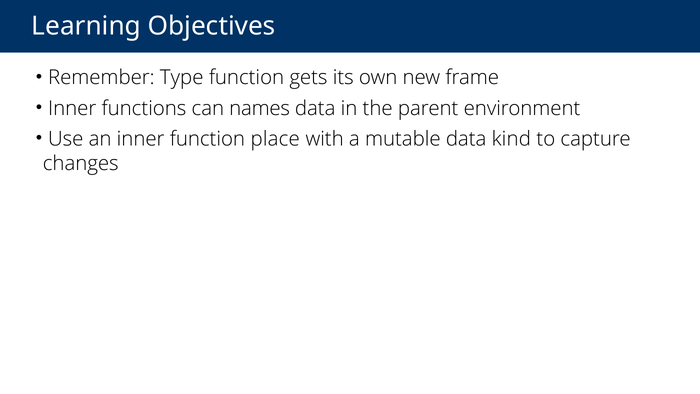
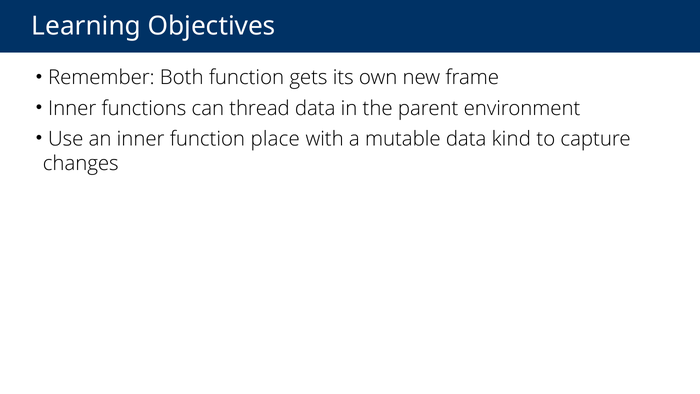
Type: Type -> Both
names: names -> thread
